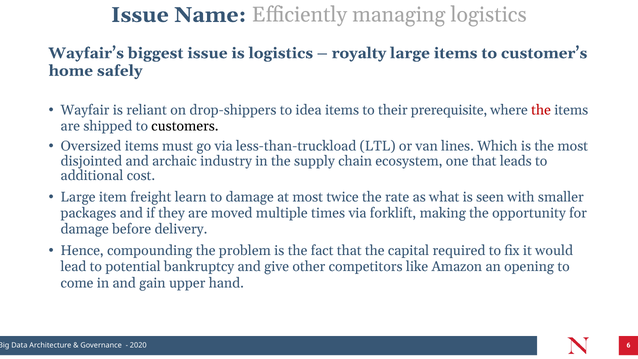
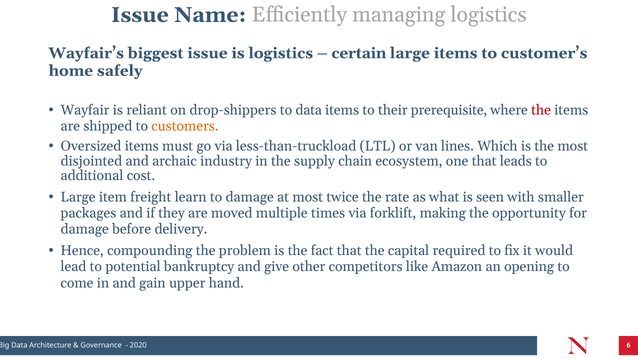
royalty: royalty -> certain
to idea: idea -> data
customers colour: black -> orange
